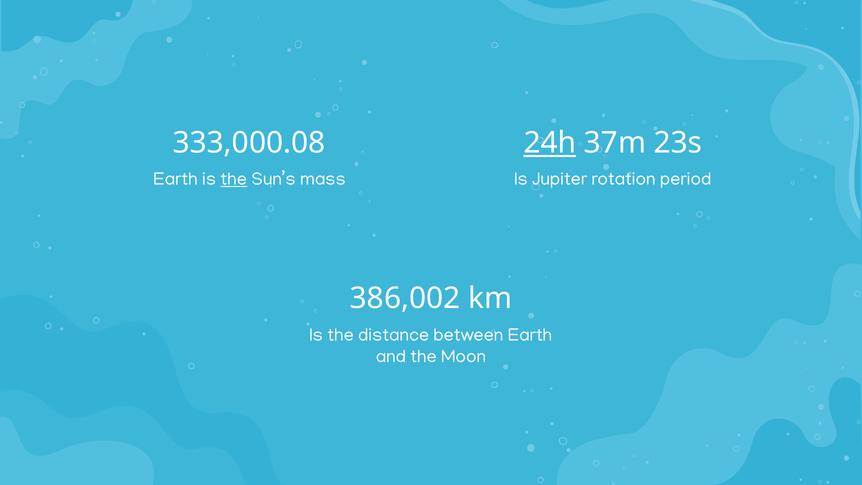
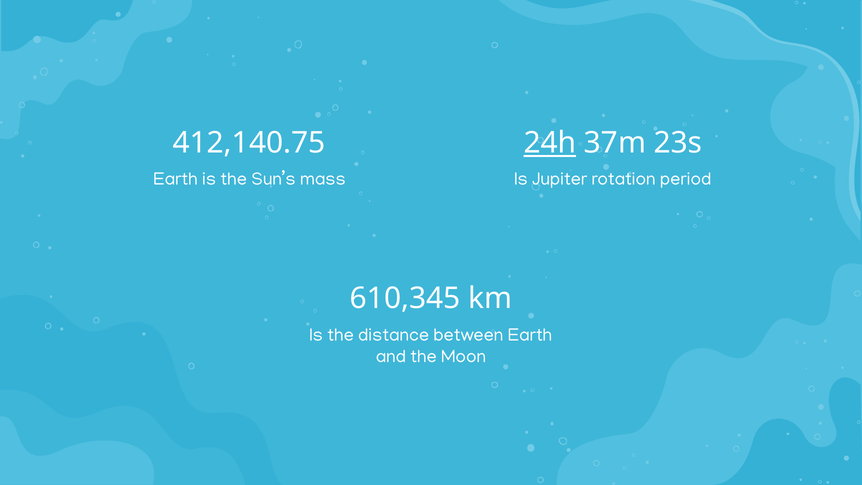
333,000.08: 333,000.08 -> 412,140.75
the at (234, 179) underline: present -> none
386,002: 386,002 -> 610,345
